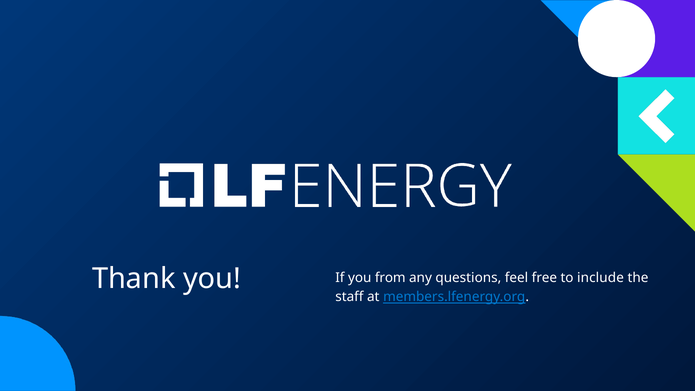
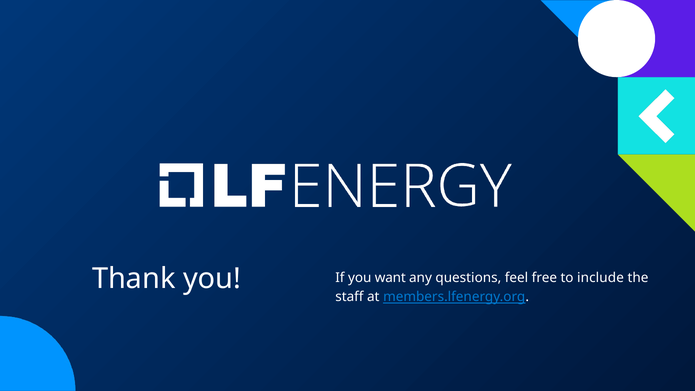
from: from -> want
